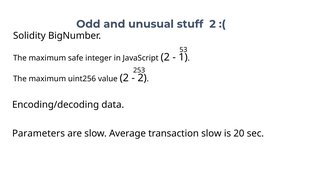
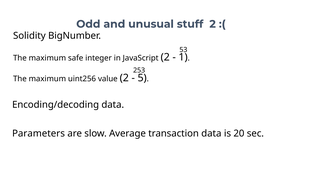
2 at (142, 78): 2 -> 5
transaction slow: slow -> data
